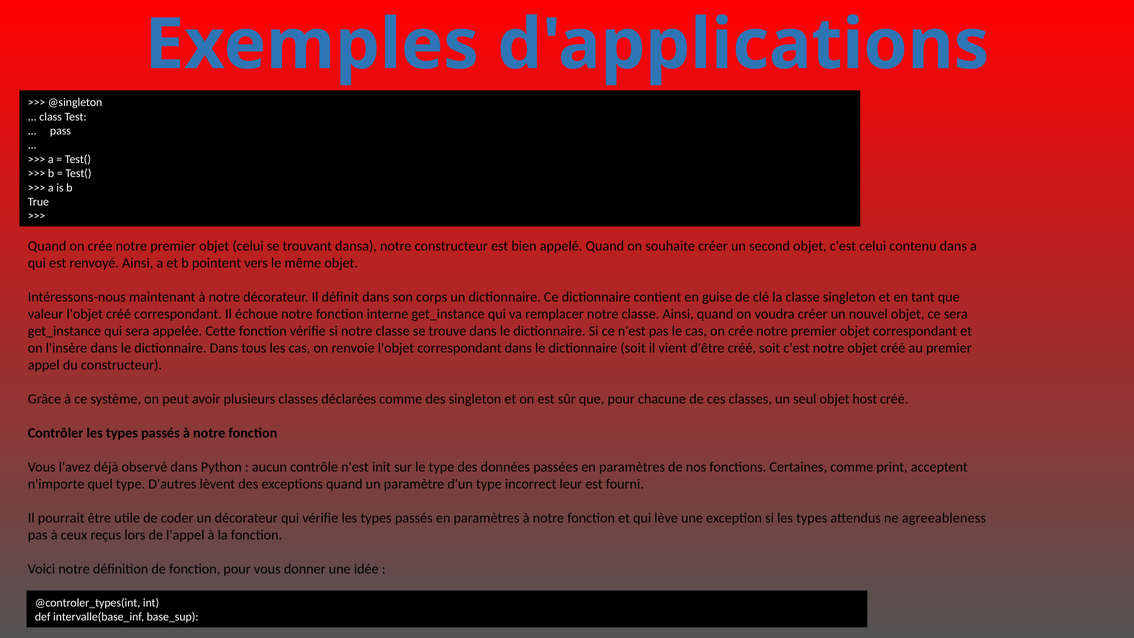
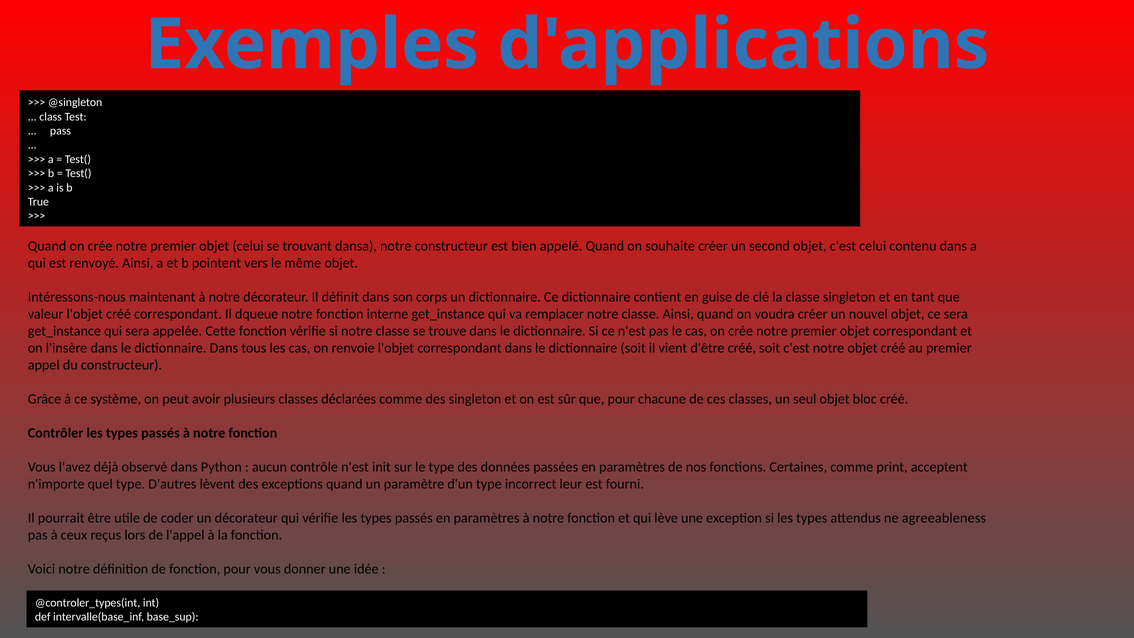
échoue: échoue -> dqueue
host: host -> bloc
